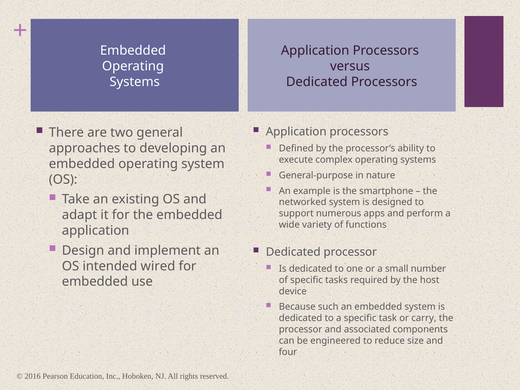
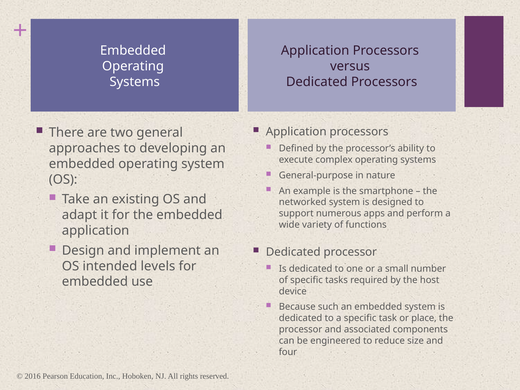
wired: wired -> levels
carry: carry -> place
